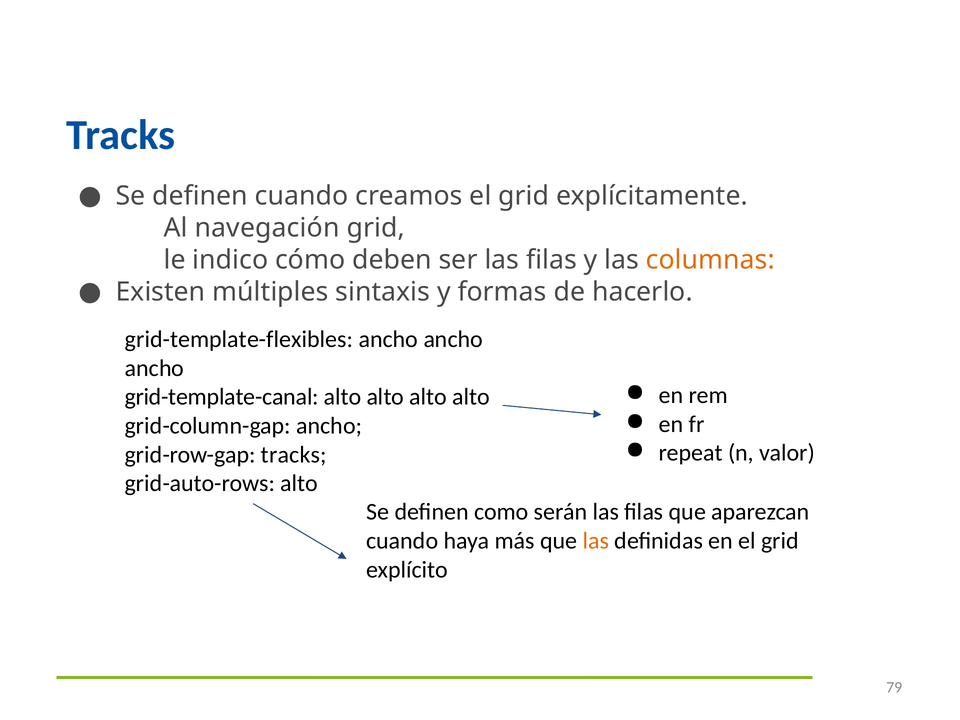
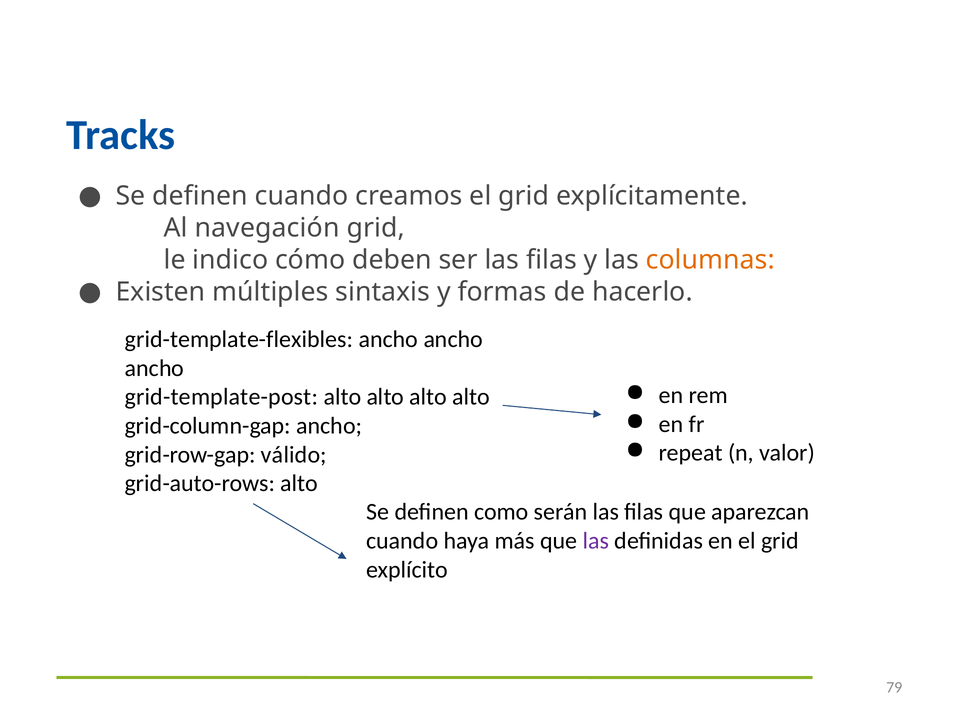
grid-template-canal: grid-template-canal -> grid-template-post
grid-row-gap tracks: tracks -> válido
las at (596, 541) colour: orange -> purple
